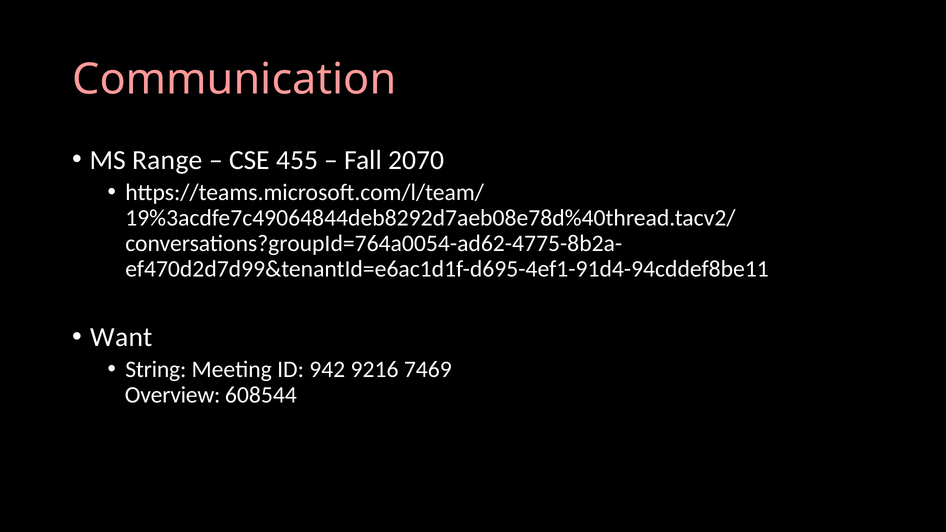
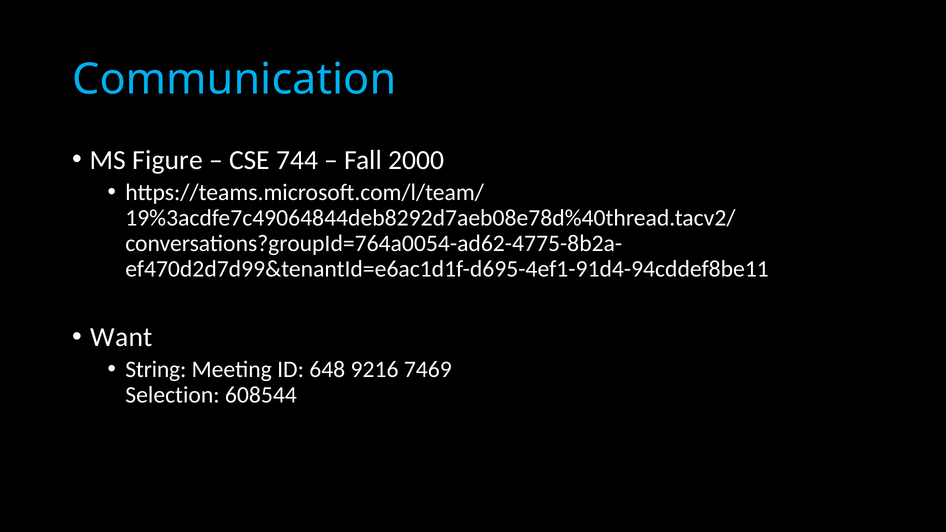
Communication colour: pink -> light blue
Range: Range -> Figure
455: 455 -> 744
2070: 2070 -> 2000
942: 942 -> 648
Overview: Overview -> Selection
